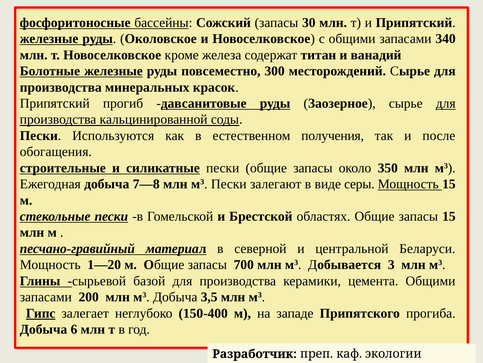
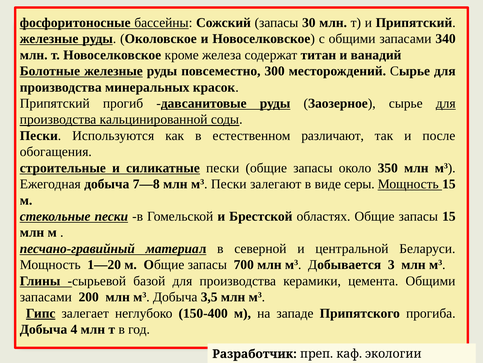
получения: получения -> различают
6: 6 -> 4
